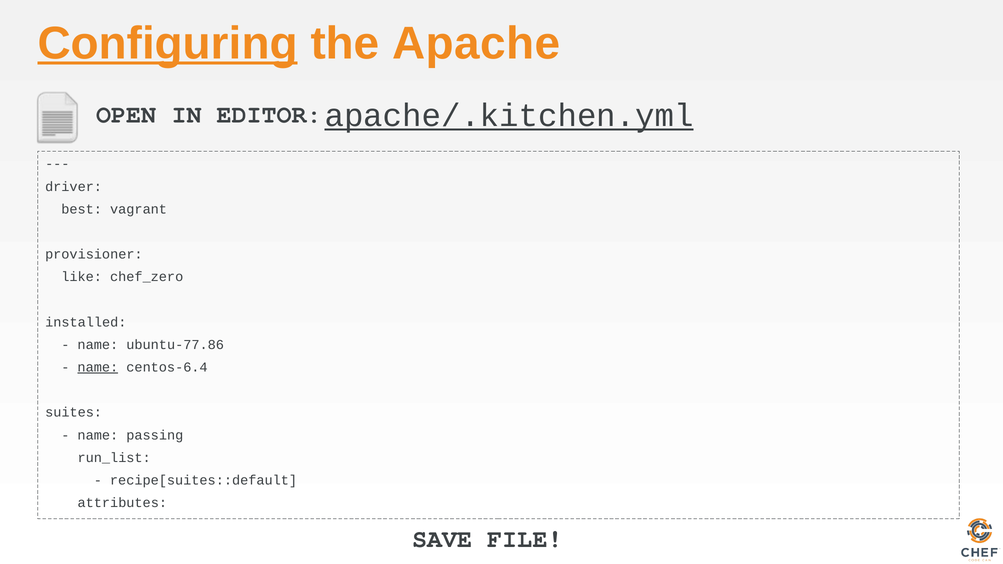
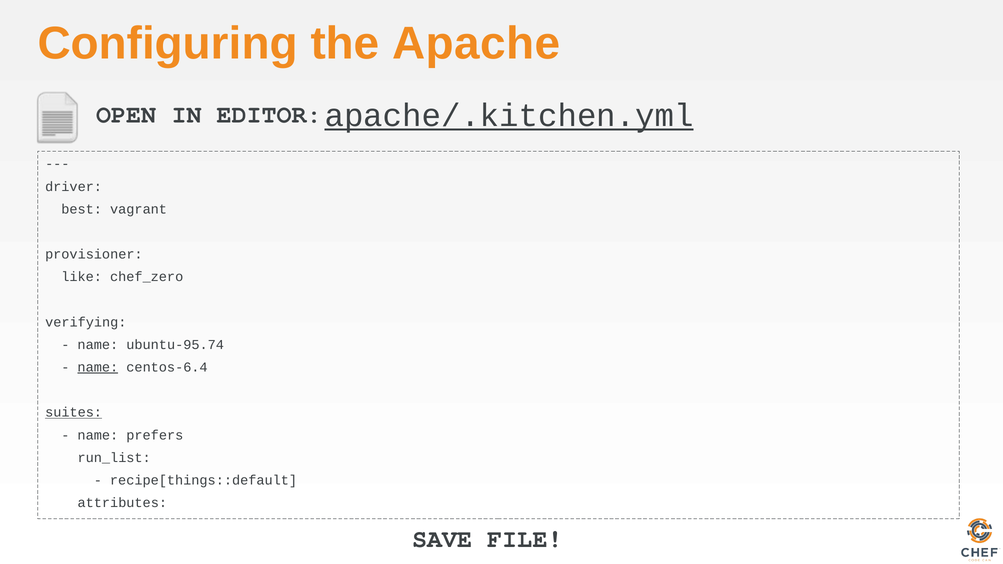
Configuring underline: present -> none
installed: installed -> verifying
ubuntu-77.86: ubuntu-77.86 -> ubuntu-95.74
suites underline: none -> present
passing: passing -> prefers
recipe[suites::default: recipe[suites::default -> recipe[things::default
